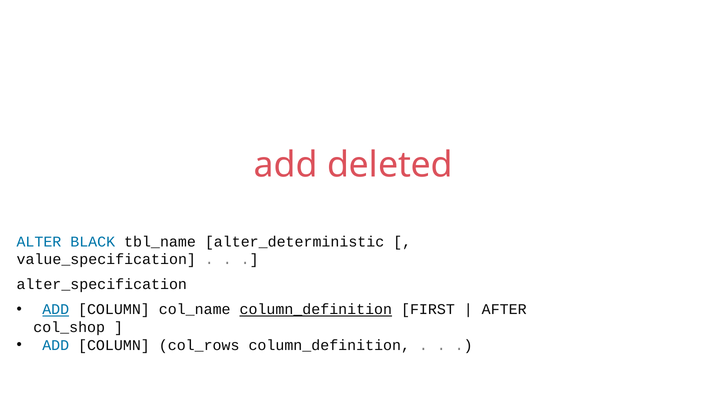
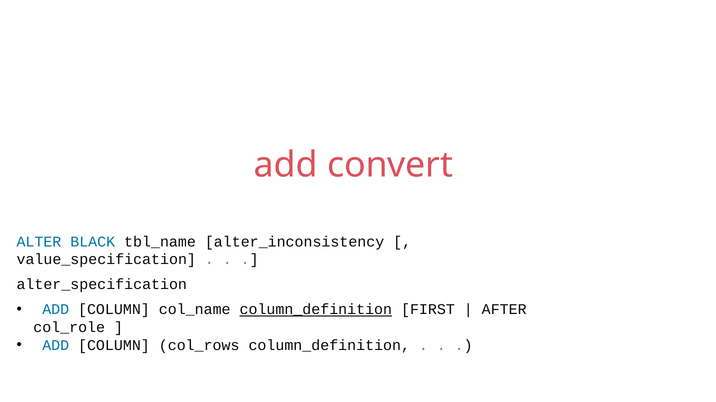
deleted: deleted -> convert
alter_deterministic: alter_deterministic -> alter_inconsistency
ADD at (56, 310) underline: present -> none
col_shop: col_shop -> col_role
